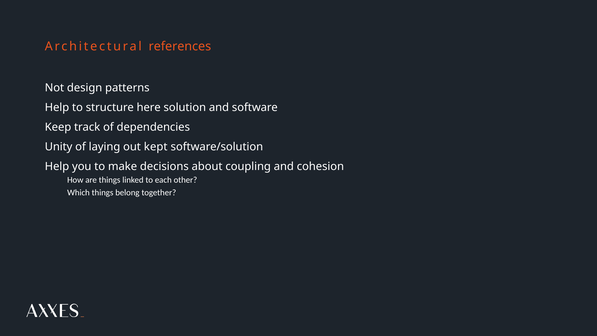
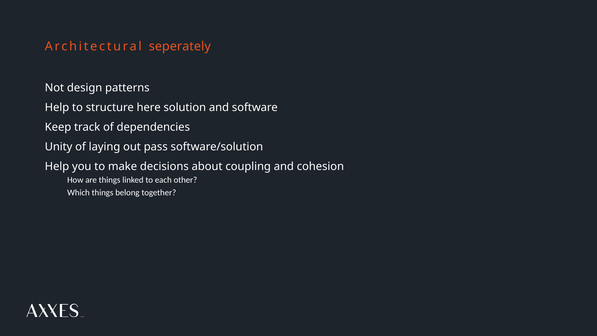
references: references -> seperately
kept: kept -> pass
